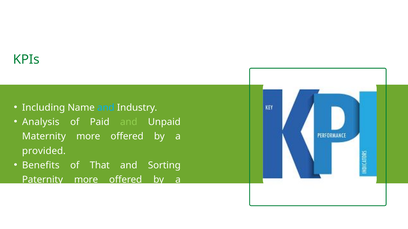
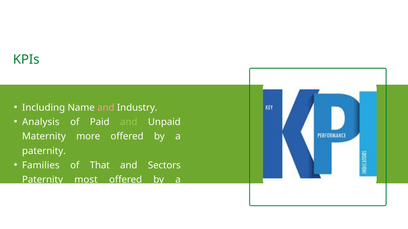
and at (106, 108) colour: light blue -> pink
provided at (44, 151): provided -> paternity
Benefits: Benefits -> Families
Sorting: Sorting -> Sectors
Paternity more: more -> most
